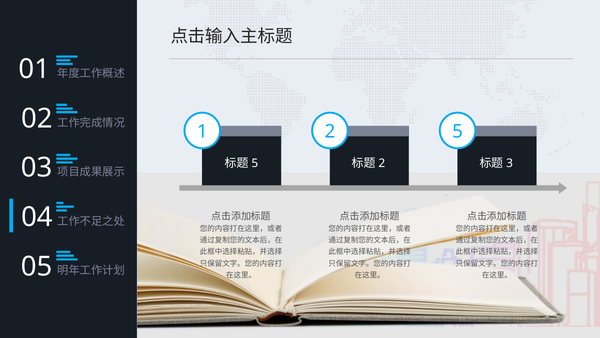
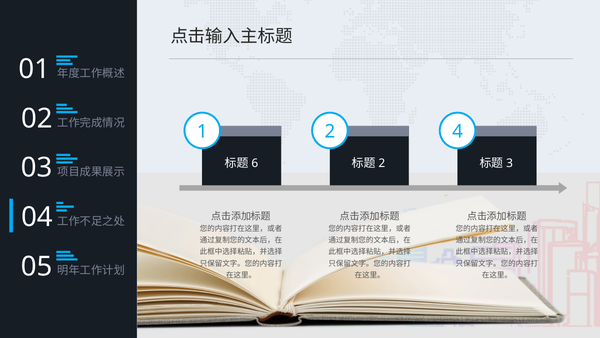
1 5: 5 -> 4
5 at (255, 163): 5 -> 6
